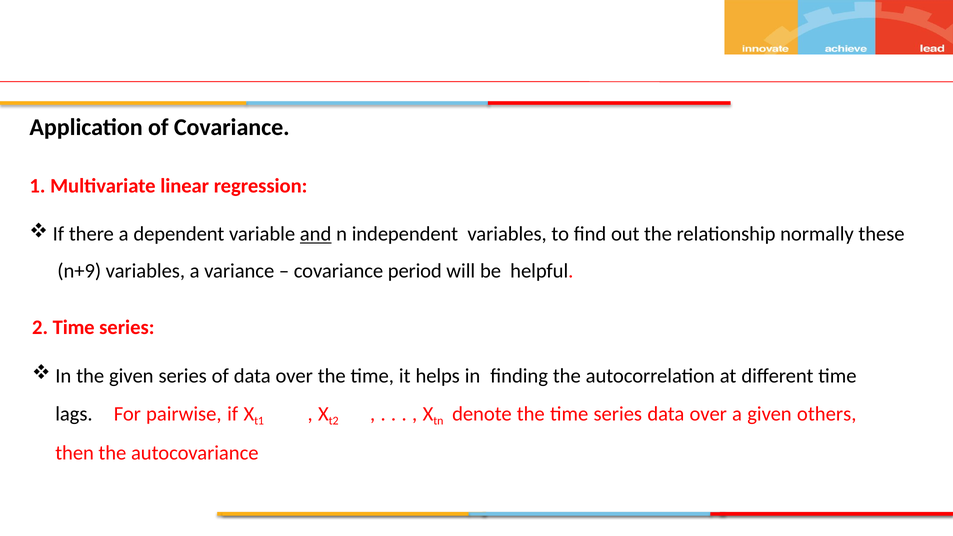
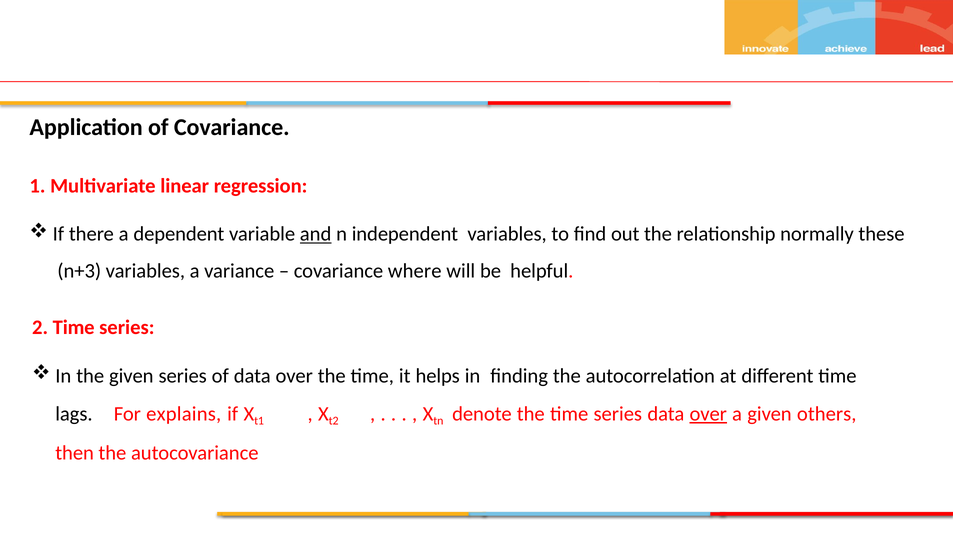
n+9: n+9 -> n+3
period: period -> where
pairwise: pairwise -> explains
over at (708, 414) underline: none -> present
